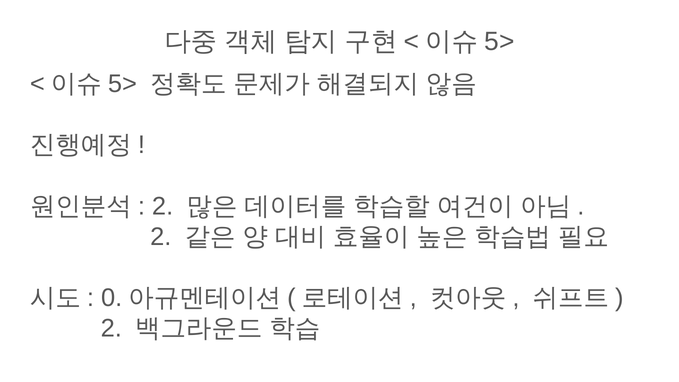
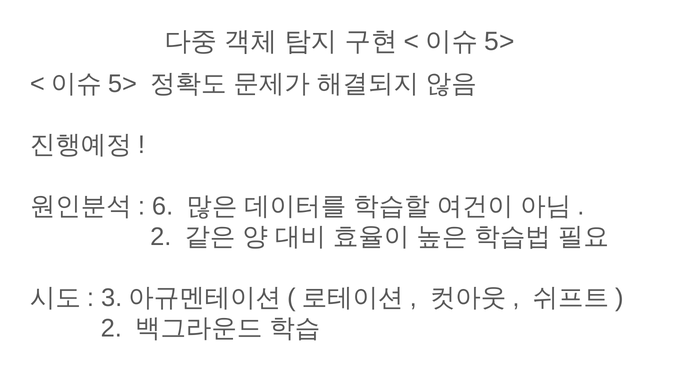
2 at (163, 206): 2 -> 6
0: 0 -> 3
